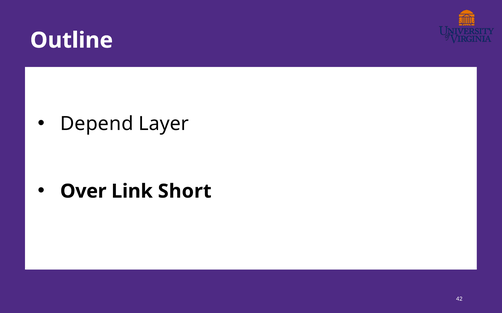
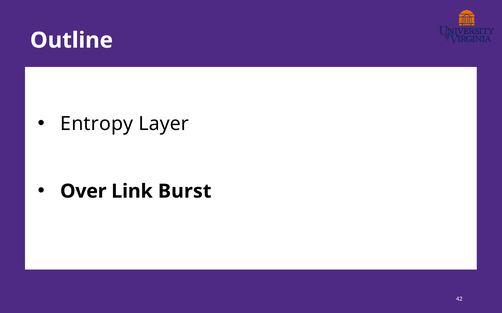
Depend: Depend -> Entropy
Short: Short -> Burst
